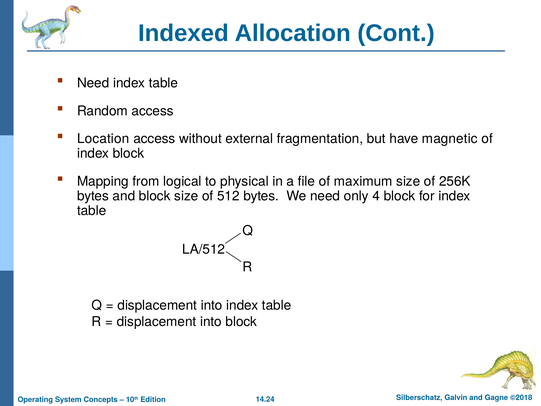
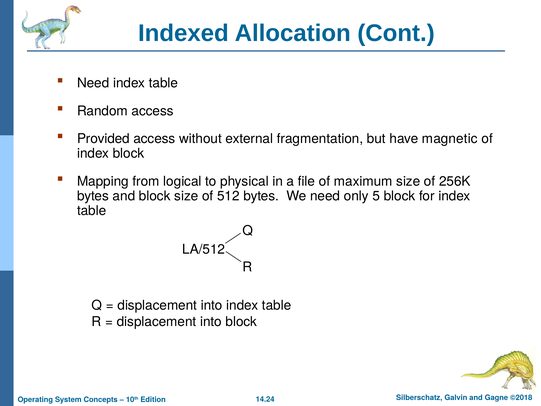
Location: Location -> Provided
4: 4 -> 5
